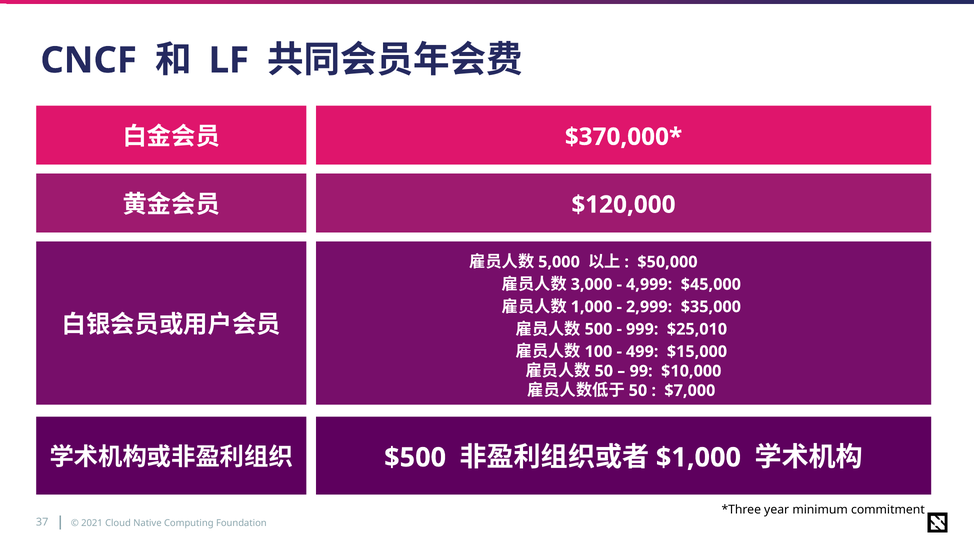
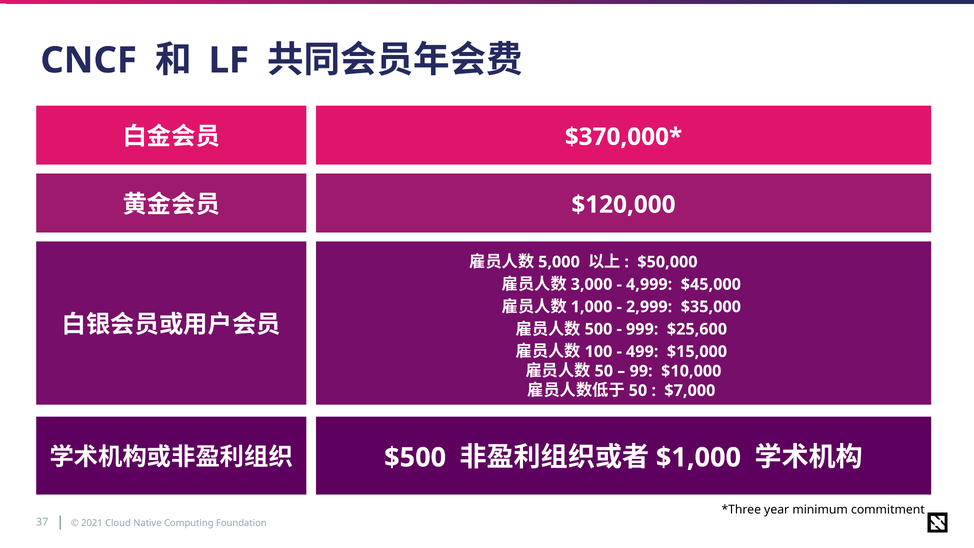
$25,010: $25,010 -> $25,600
